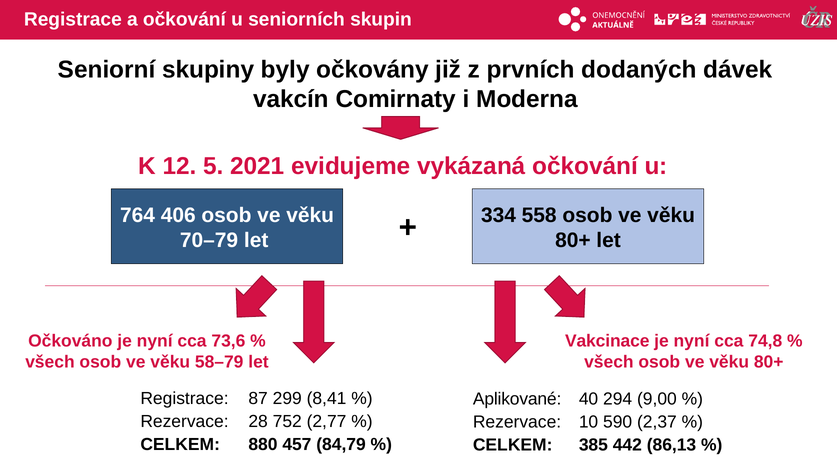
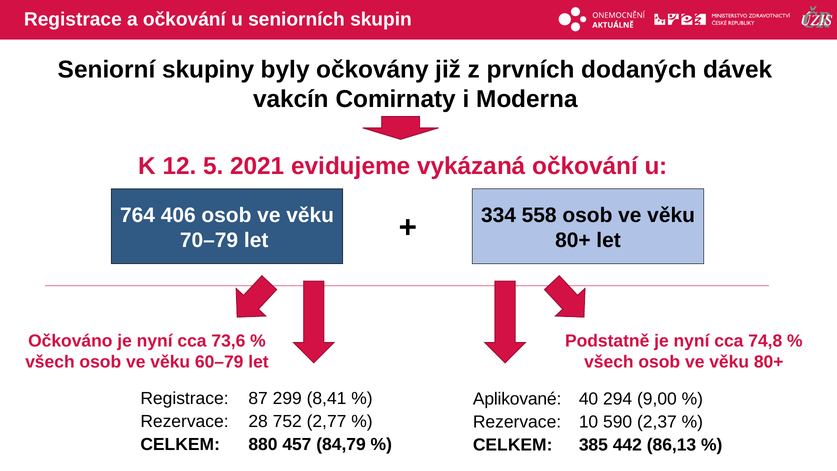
Vakcinace: Vakcinace -> Podstatně
58–79: 58–79 -> 60–79
